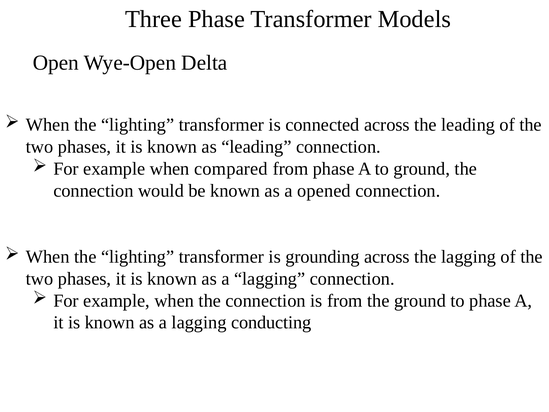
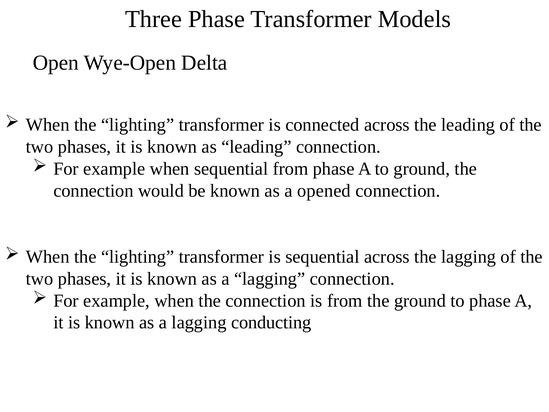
when compared: compared -> sequential
is grounding: grounding -> sequential
